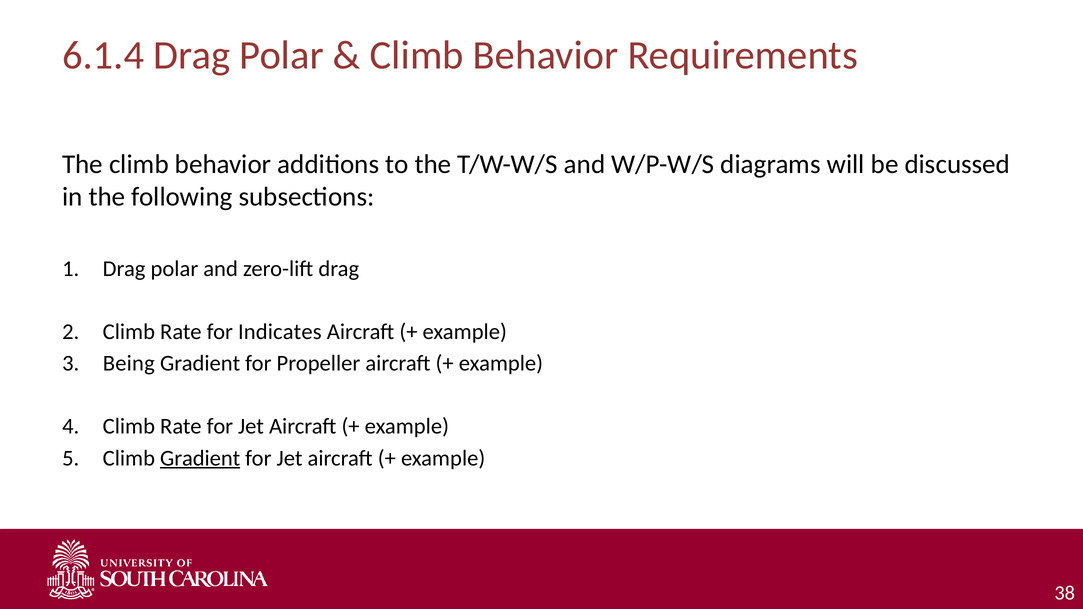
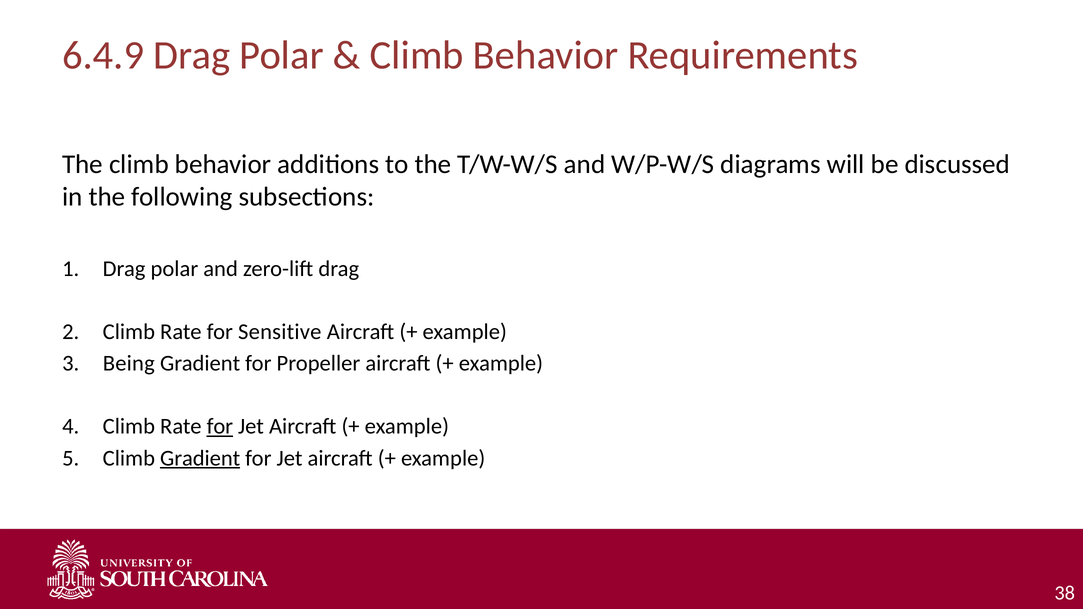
6.1.4: 6.1.4 -> 6.4.9
Indicates: Indicates -> Sensitive
for at (220, 427) underline: none -> present
